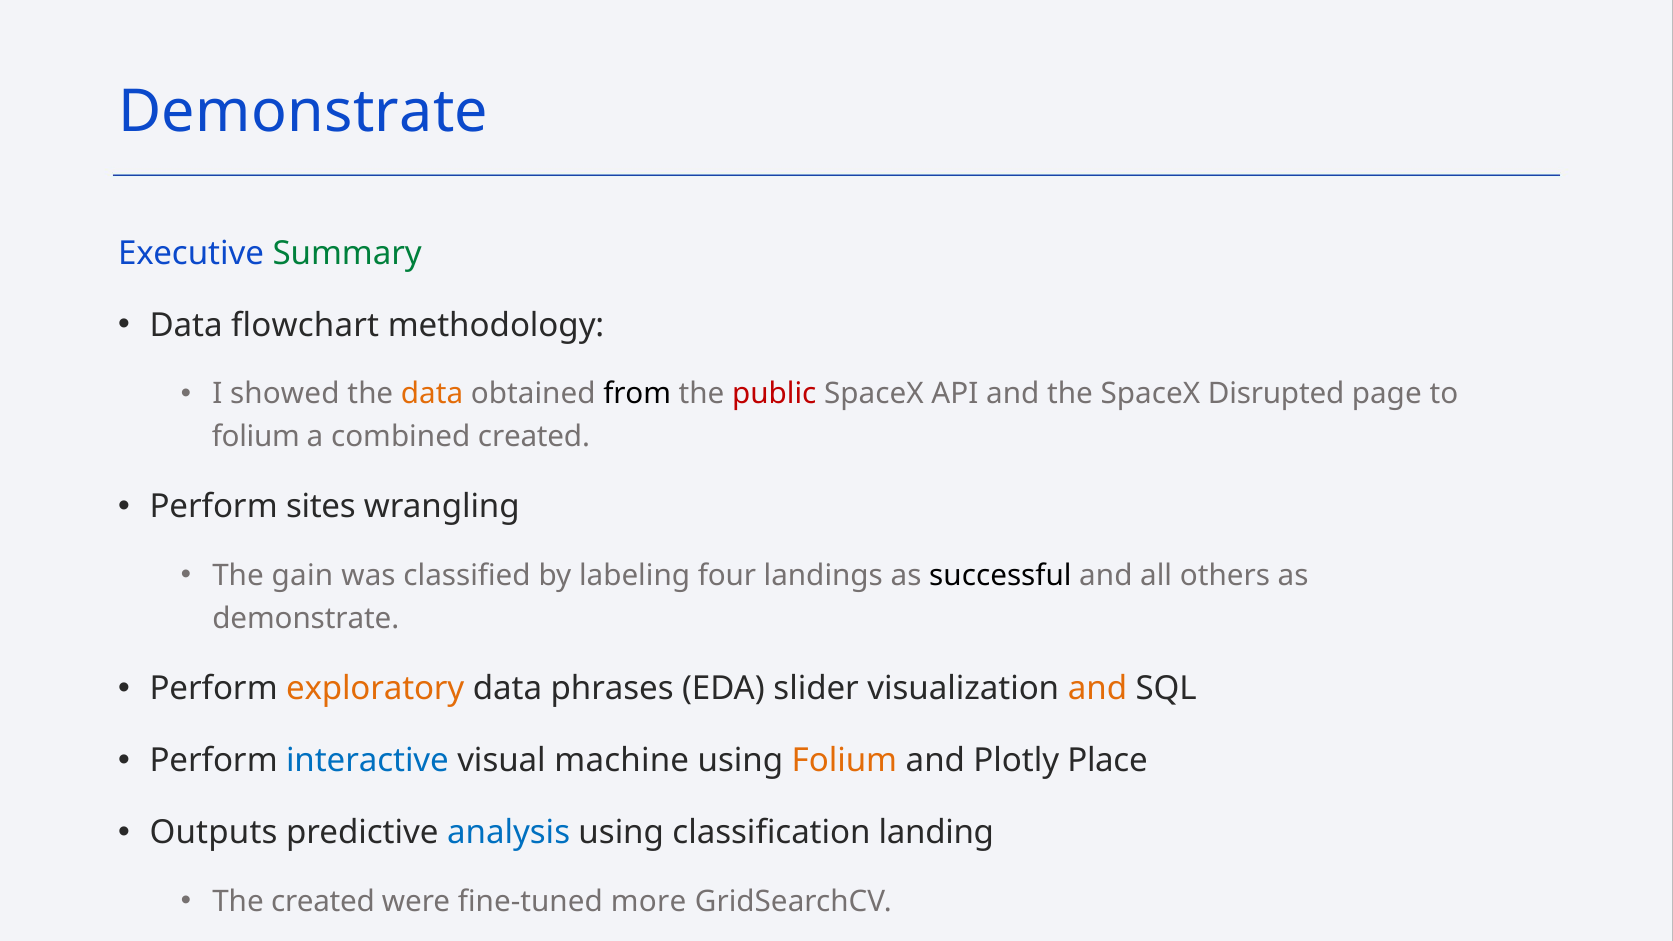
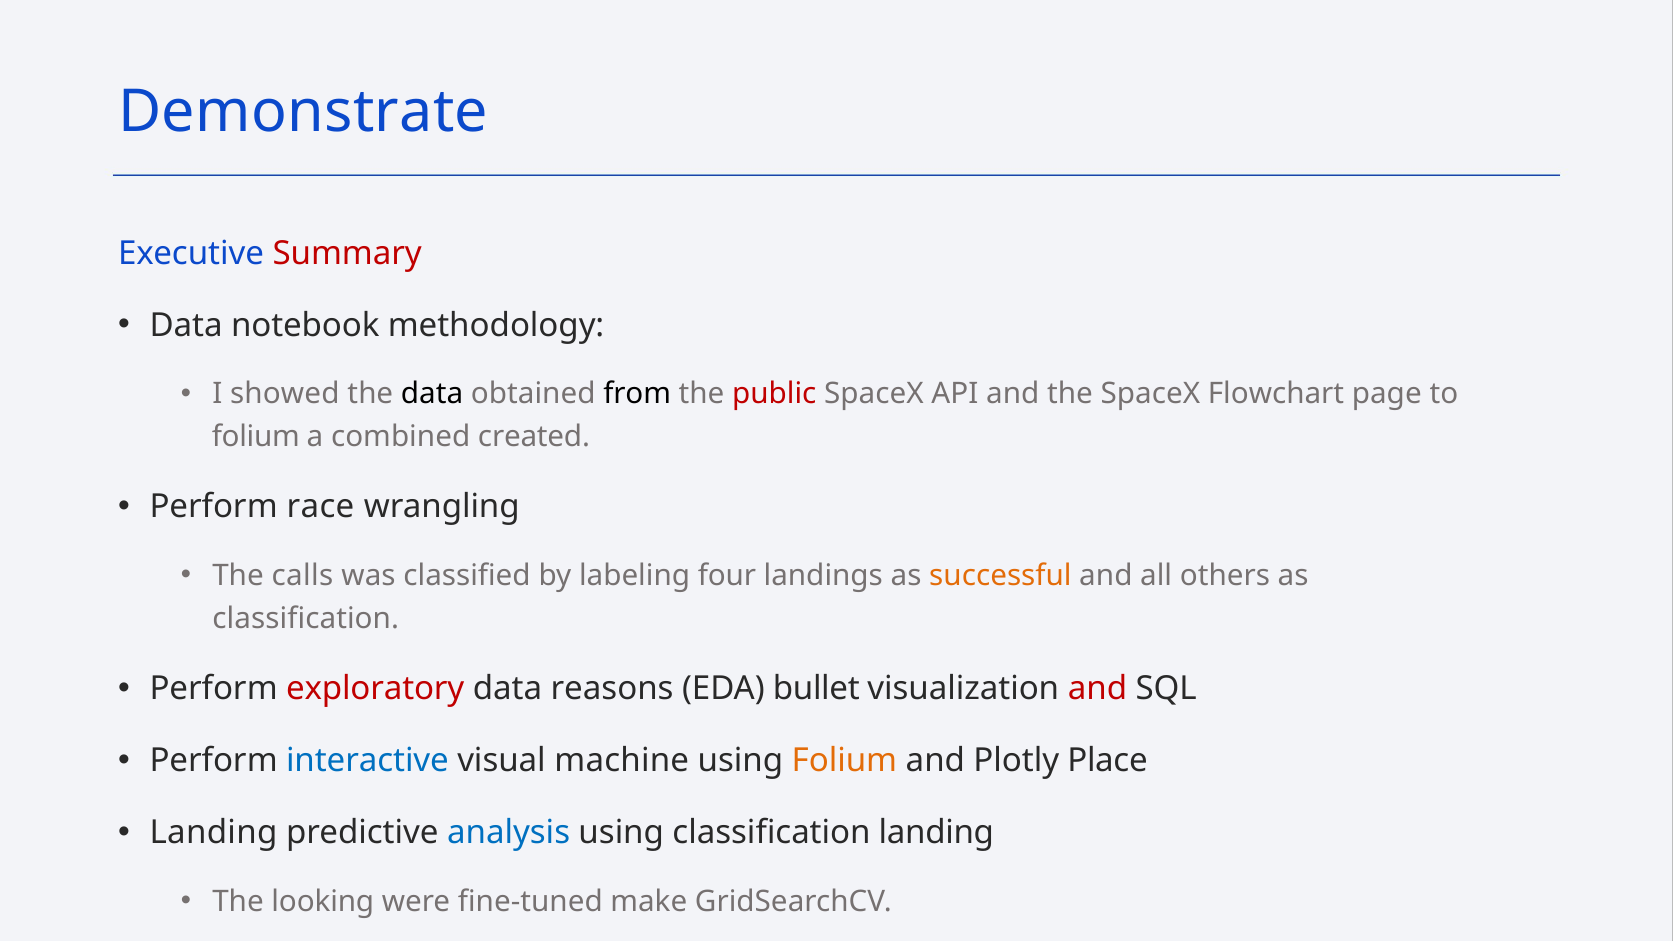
Summary colour: green -> red
flowchart: flowchart -> notebook
data at (432, 394) colour: orange -> black
Disrupted: Disrupted -> Flowchart
sites: sites -> race
gain: gain -> calls
successful colour: black -> orange
demonstrate at (306, 619): demonstrate -> classification
exploratory colour: orange -> red
phrases: phrases -> reasons
slider: slider -> bullet
and at (1097, 689) colour: orange -> red
Outputs at (214, 833): Outputs -> Landing
The created: created -> looking
more: more -> make
